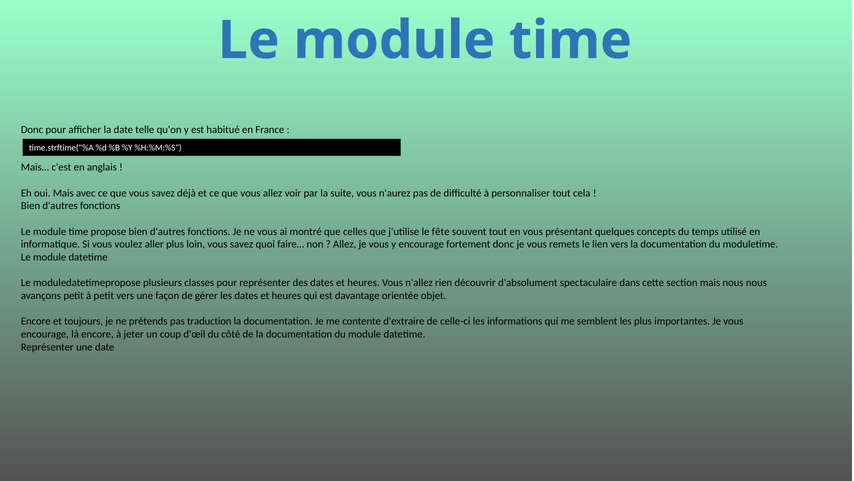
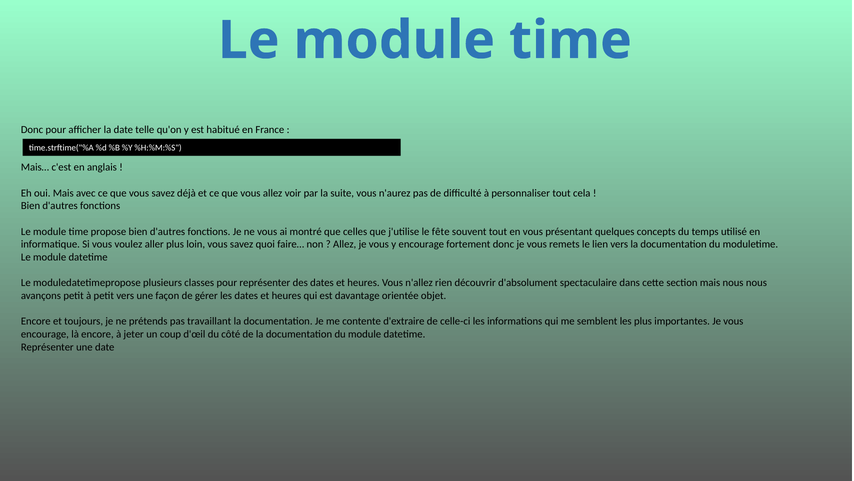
traduction: traduction -> travaillant
